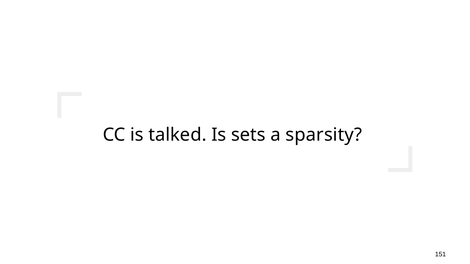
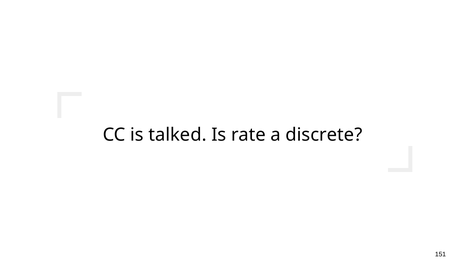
sets: sets -> rate
sparsity: sparsity -> discrete
